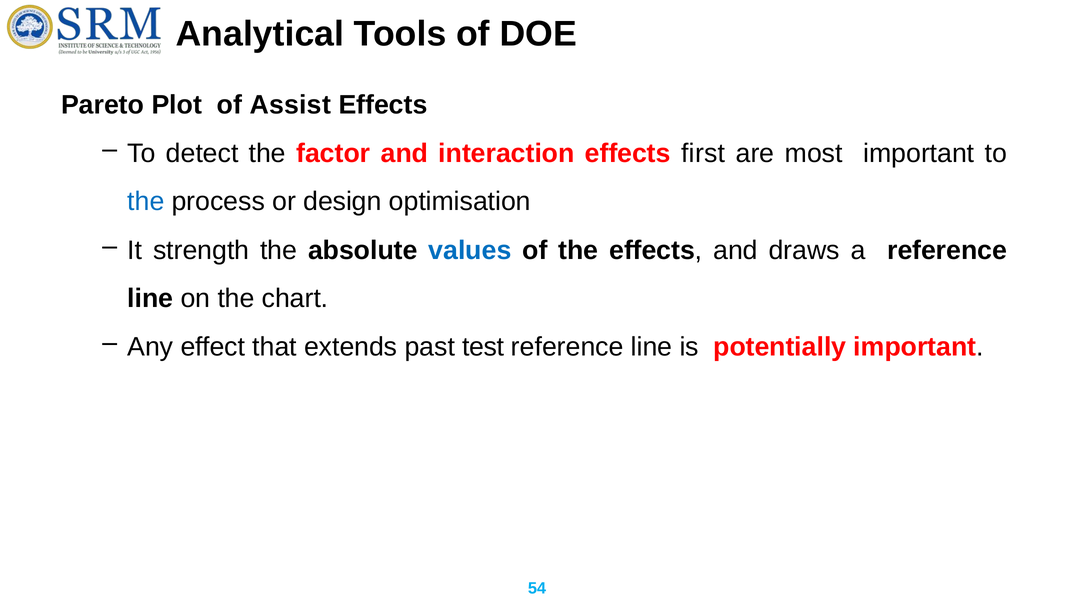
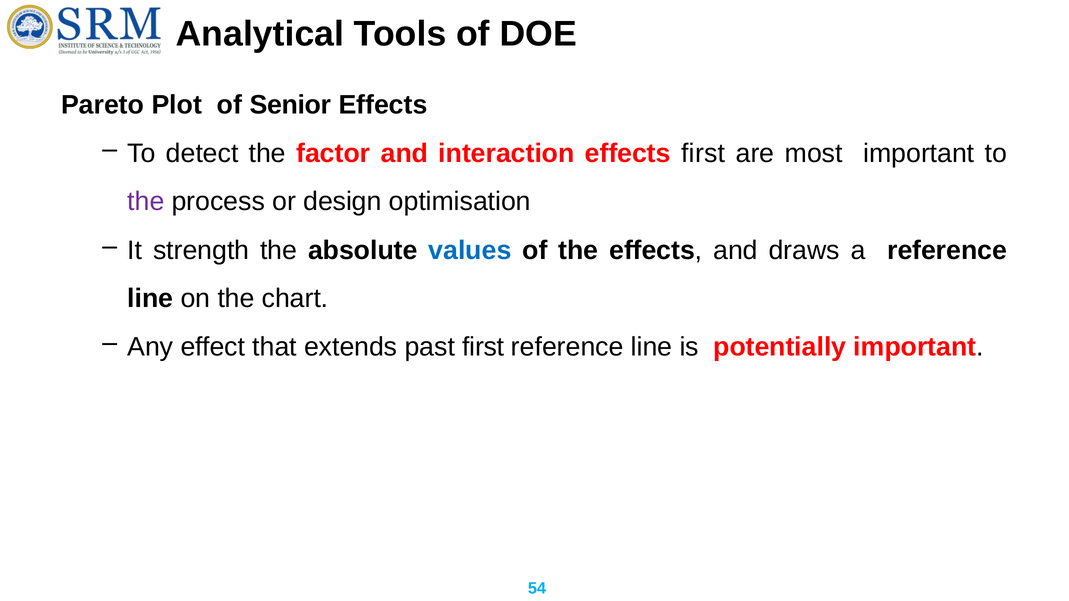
Assist: Assist -> Senior
the at (146, 202) colour: blue -> purple
past test: test -> first
